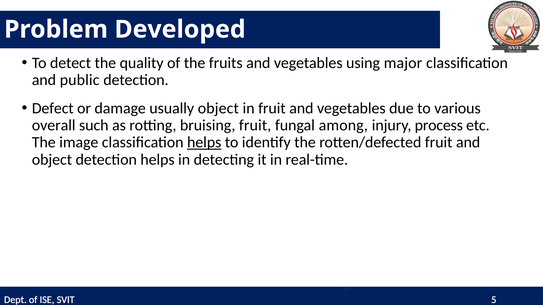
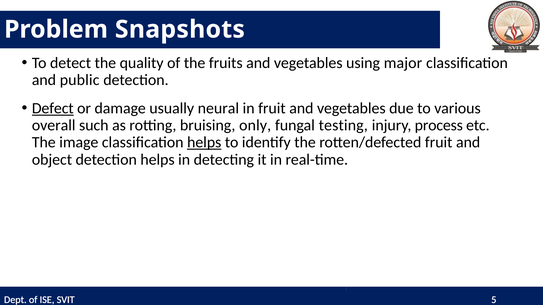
Developed: Developed -> Snapshots
Defect underline: none -> present
usually object: object -> neural
bruising fruit: fruit -> only
among: among -> testing
